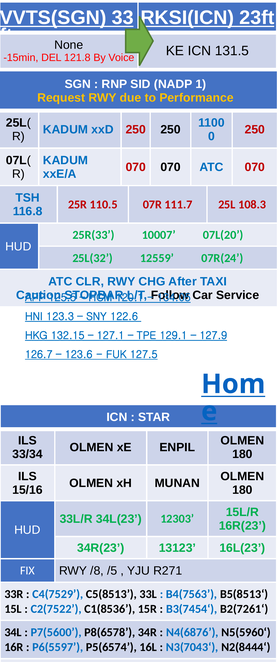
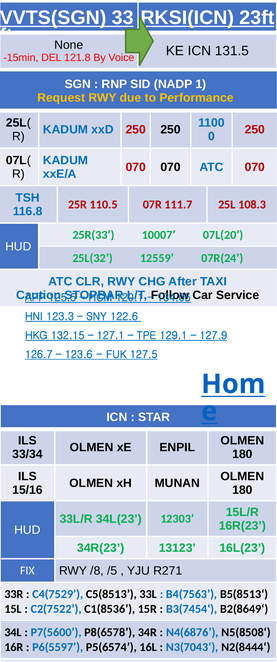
B2(7261‘: B2(7261‘ -> B2(8649‘
N5(5960‘: N5(5960‘ -> N5(8508‘
